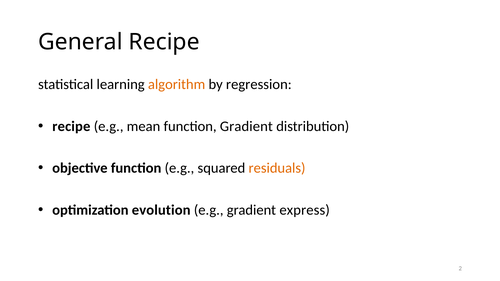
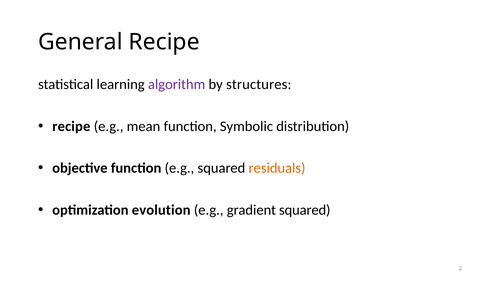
algorithm colour: orange -> purple
regression: regression -> structures
function Gradient: Gradient -> Symbolic
gradient express: express -> squared
